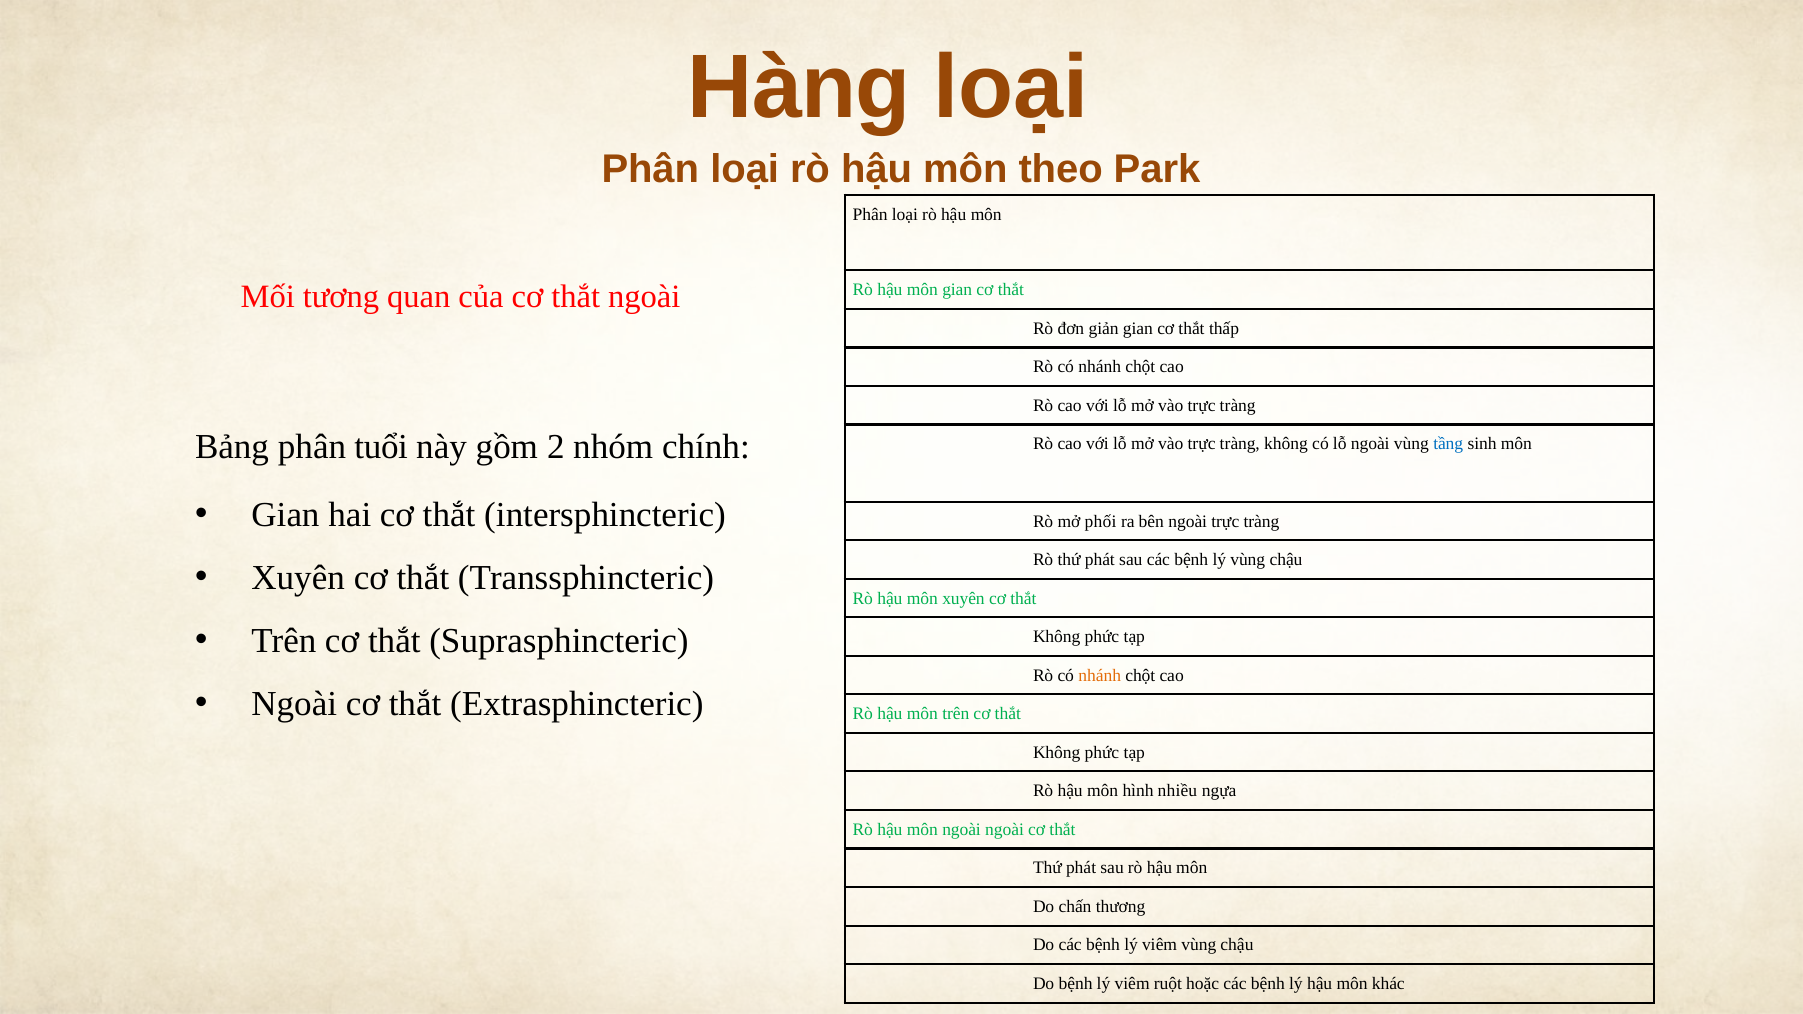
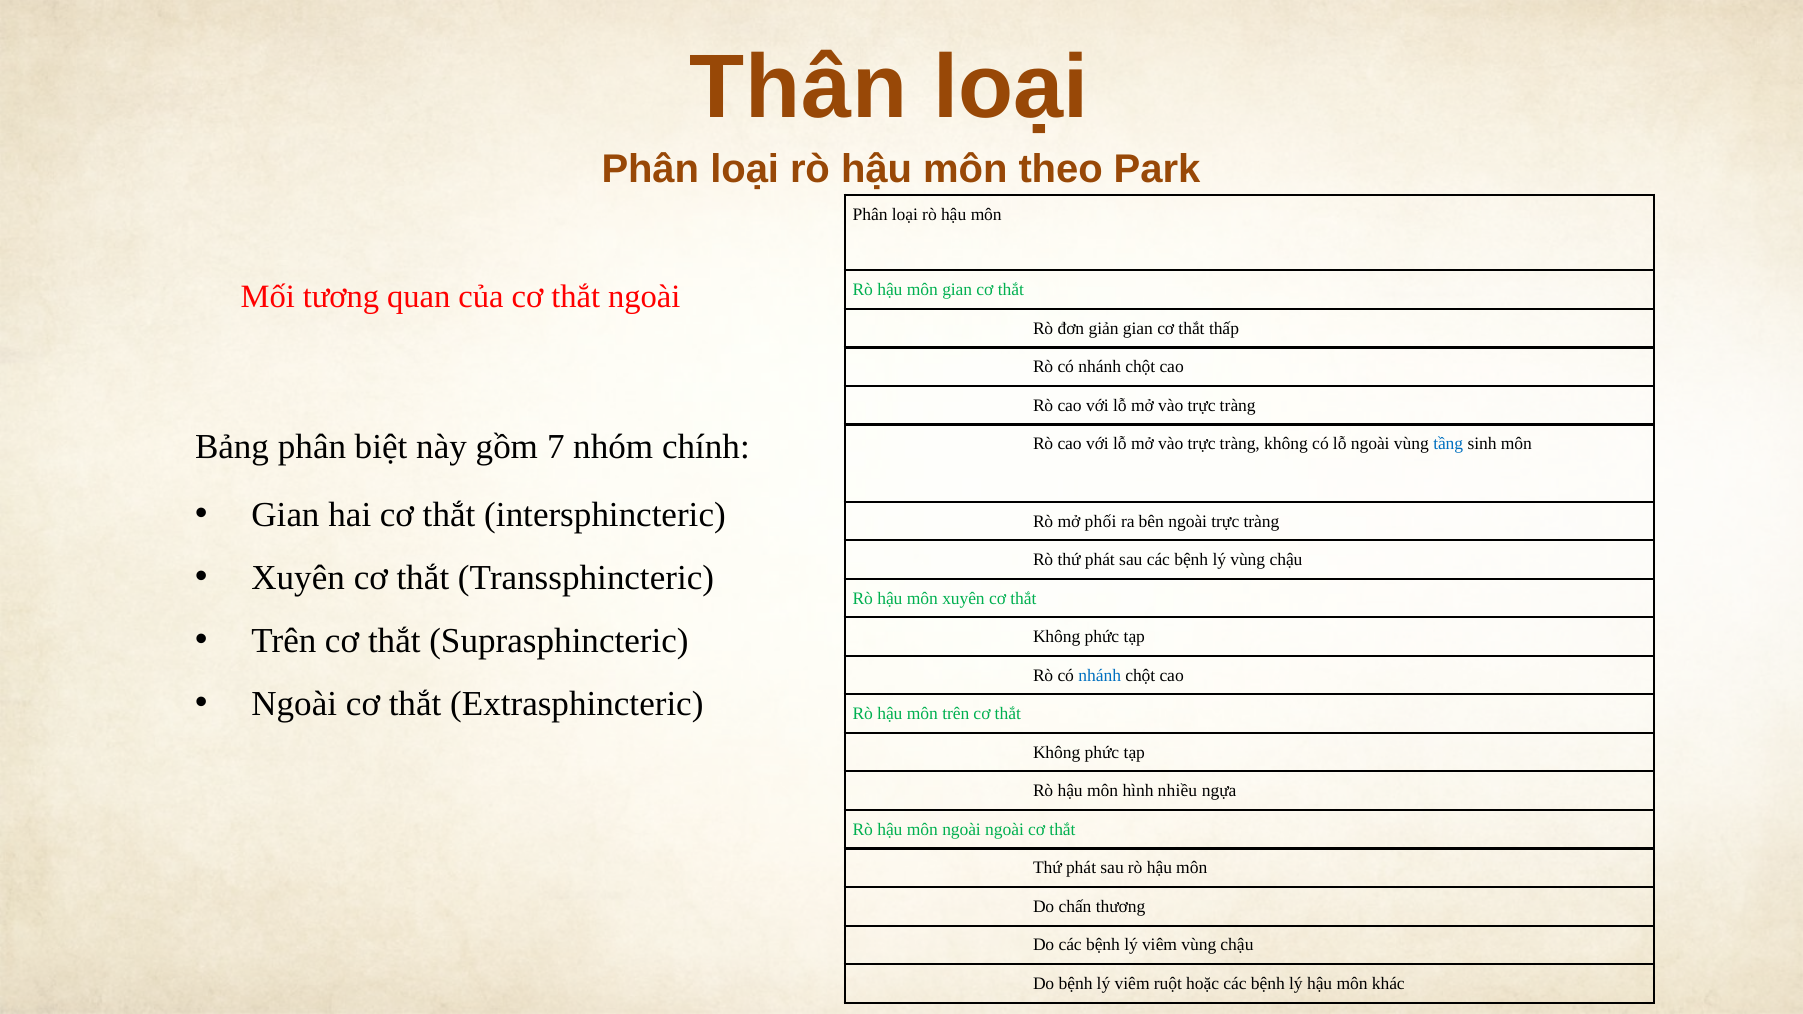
Hàng: Hàng -> Thân
tuổi: tuổi -> biệt
2: 2 -> 7
nhánh at (1100, 676) colour: orange -> blue
